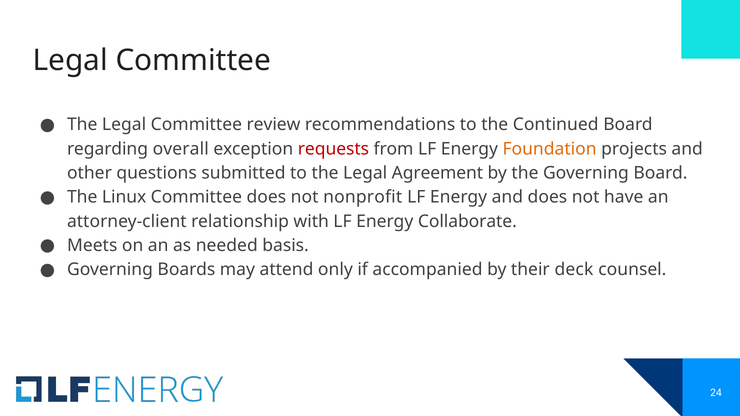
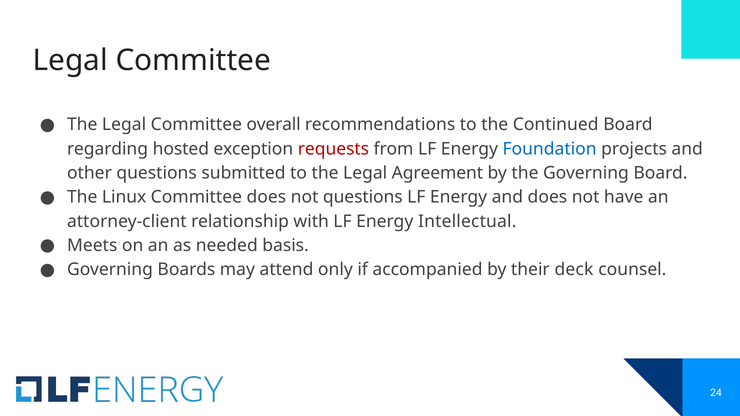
review: review -> overall
overall: overall -> hosted
Foundation colour: orange -> blue
not nonprofit: nonprofit -> questions
Collaborate: Collaborate -> Intellectual
